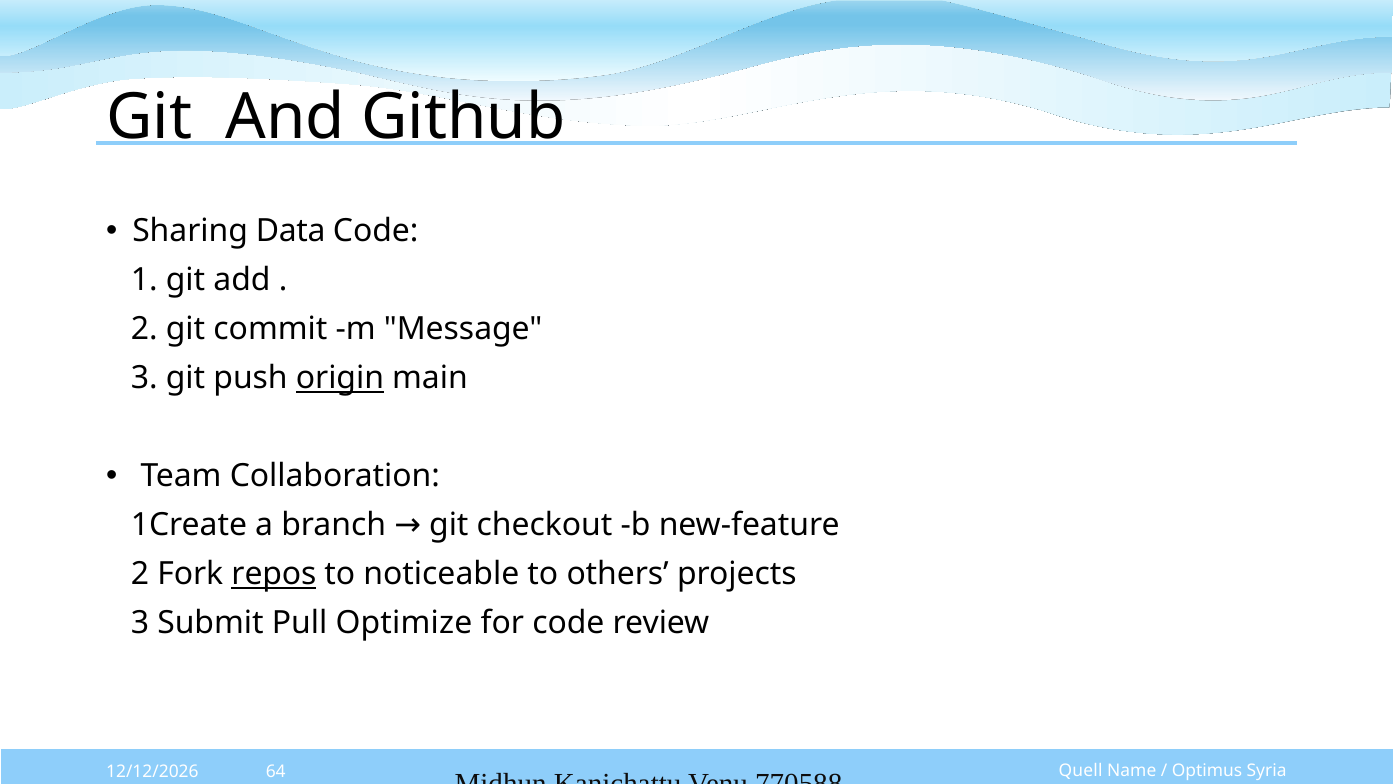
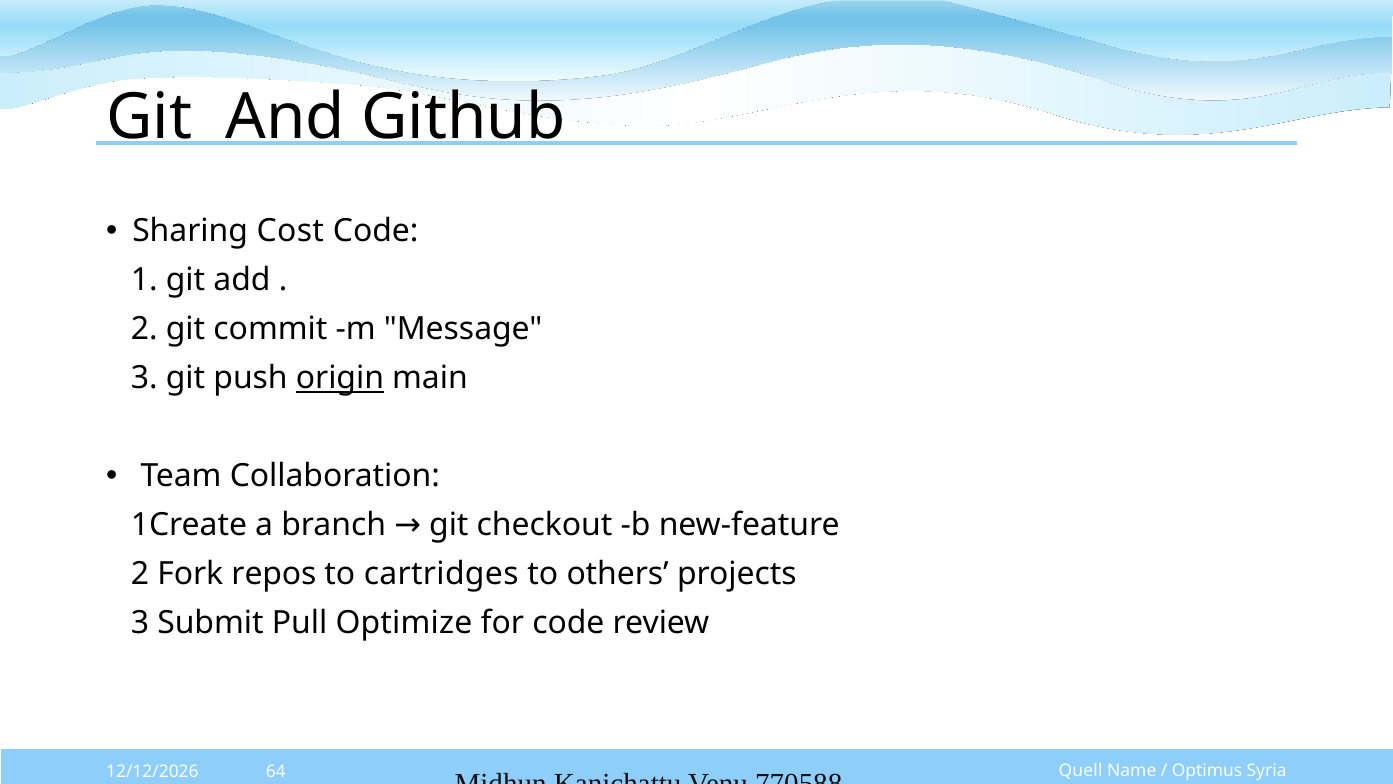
Data: Data -> Cost
repos underline: present -> none
noticeable: noticeable -> cartridges
